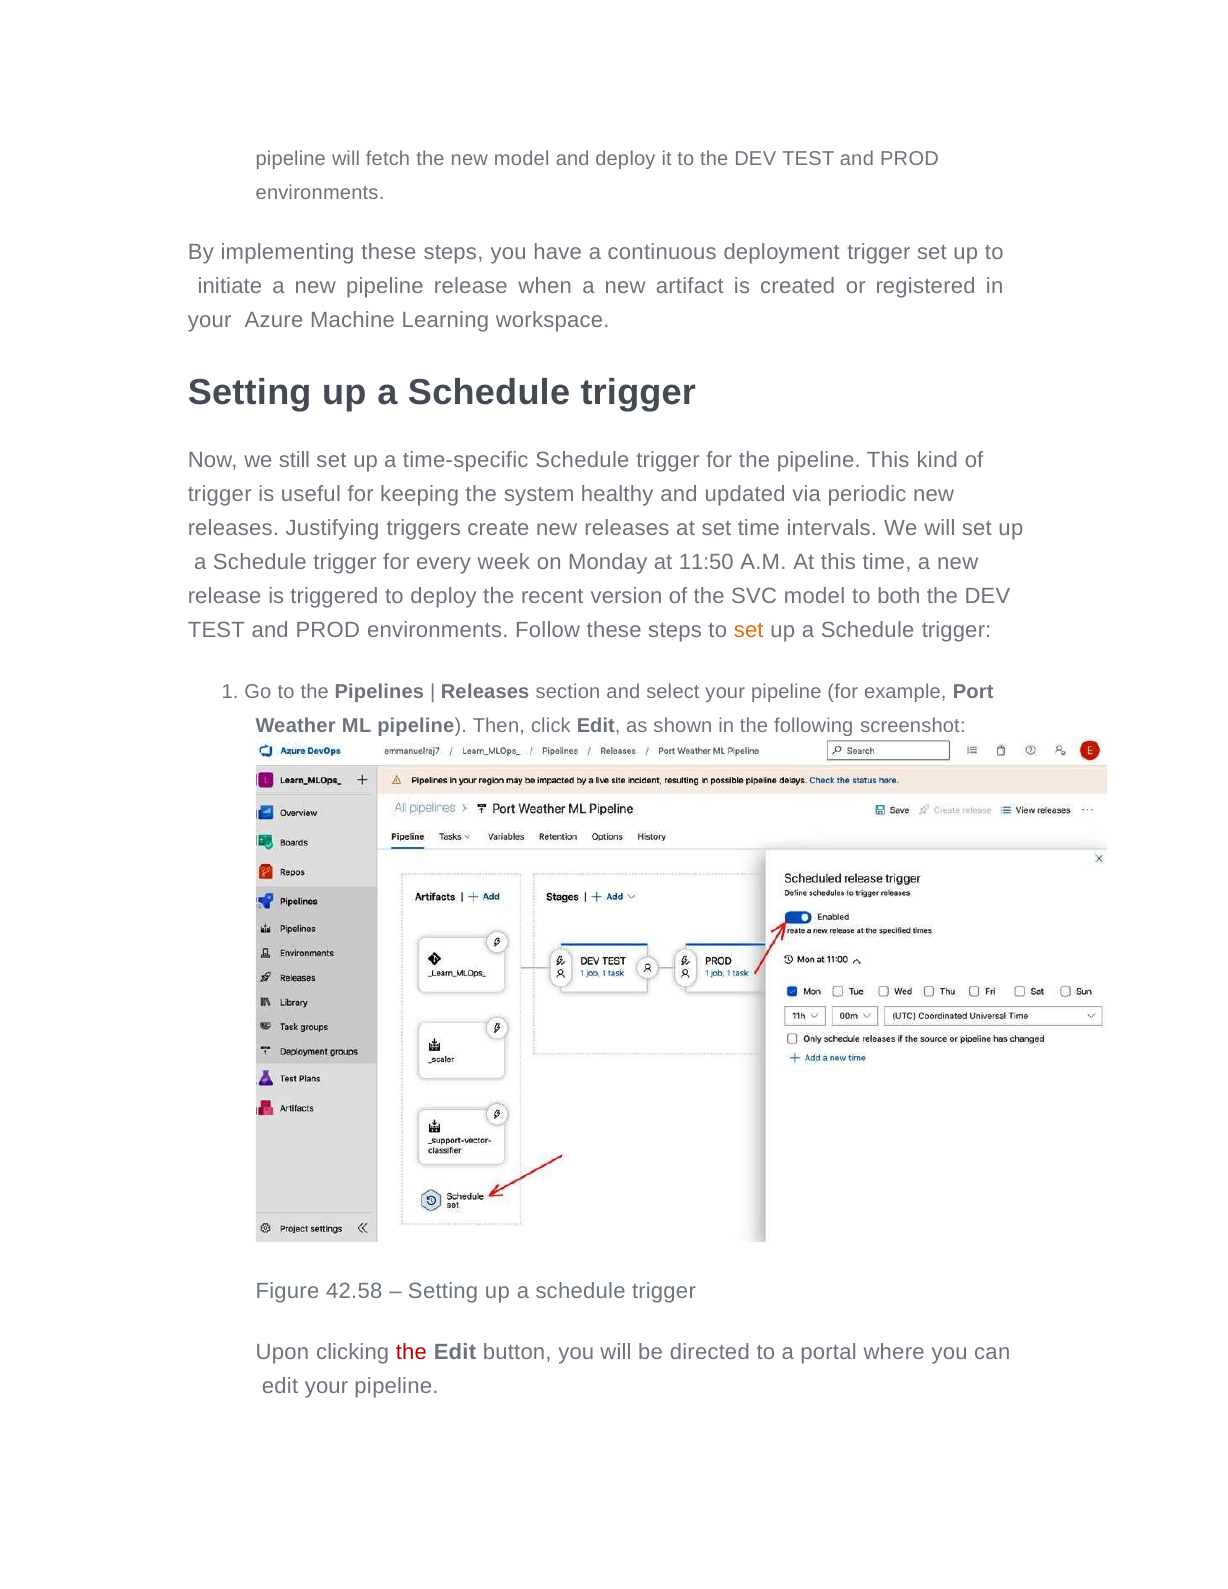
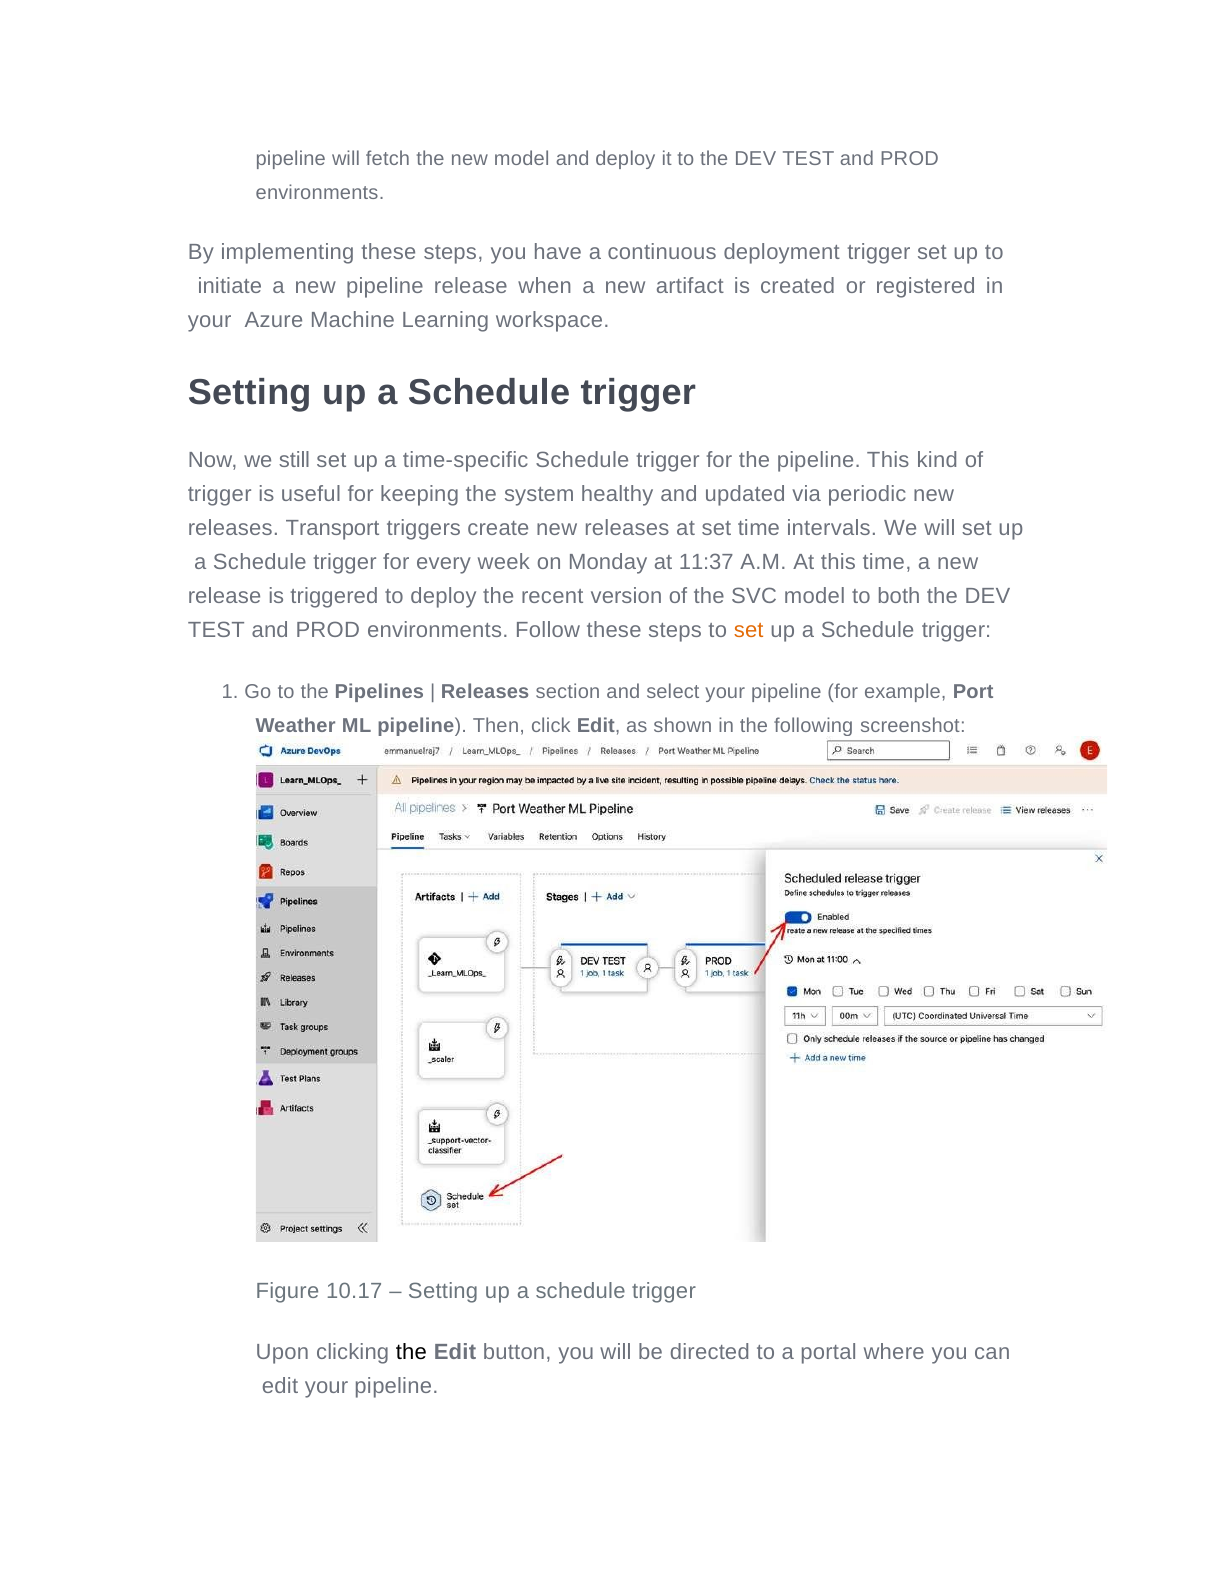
Justifying: Justifying -> Transport
11:50: 11:50 -> 11:37
42.58: 42.58 -> 10.17
the at (411, 1353) colour: red -> black
